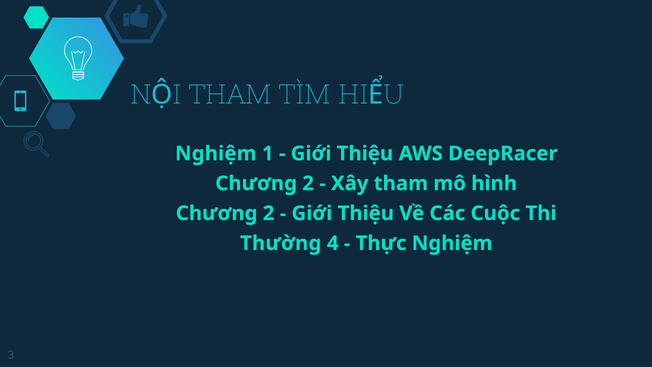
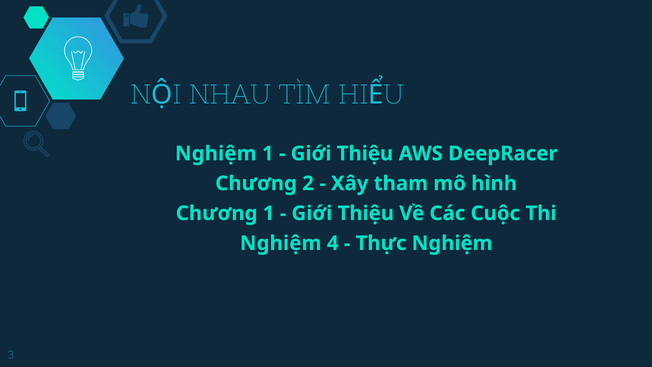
THAM at (230, 94): THAM -> NHAU
2 at (269, 213): 2 -> 1
Thường at (281, 243): Thường -> Nghiệm
